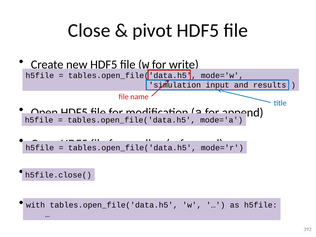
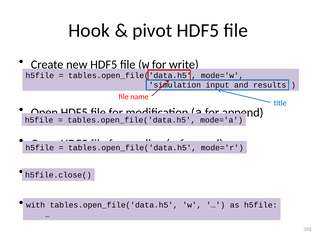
Close at (89, 31): Close -> Hook
